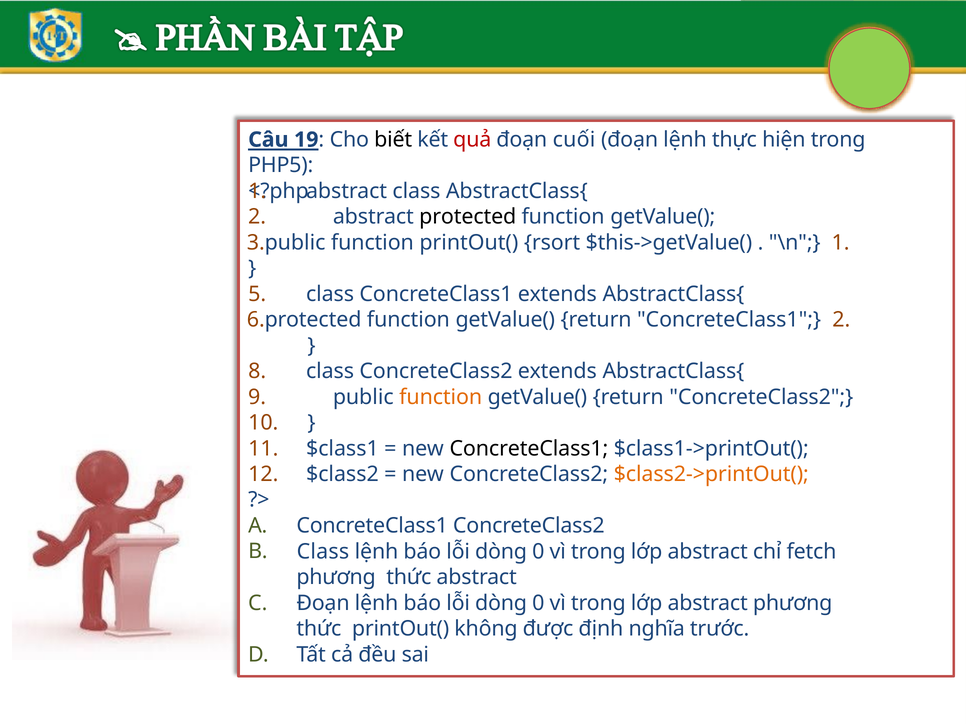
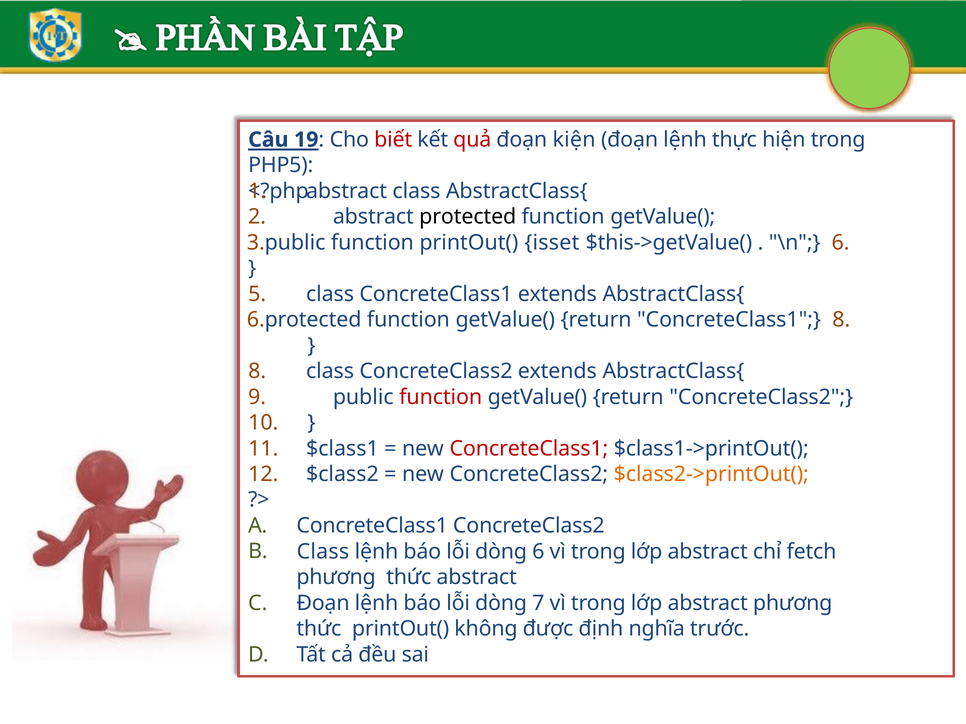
biết colour: black -> red
cuối: cuối -> kiện
rsort: rsort -> isset
\n 1: 1 -> 6
ConcreteClass1 2: 2 -> 8
function at (441, 397) colour: orange -> red
ConcreteClass1 at (529, 449) colour: black -> red
0 at (538, 552): 0 -> 6
0 at (538, 603): 0 -> 7
